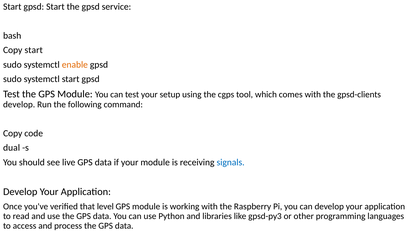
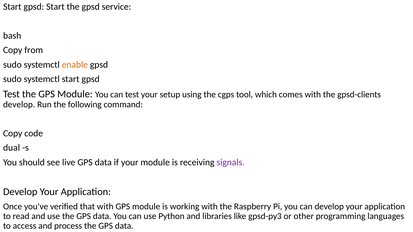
Copy start: start -> from
signals colour: blue -> purple
that level: level -> with
